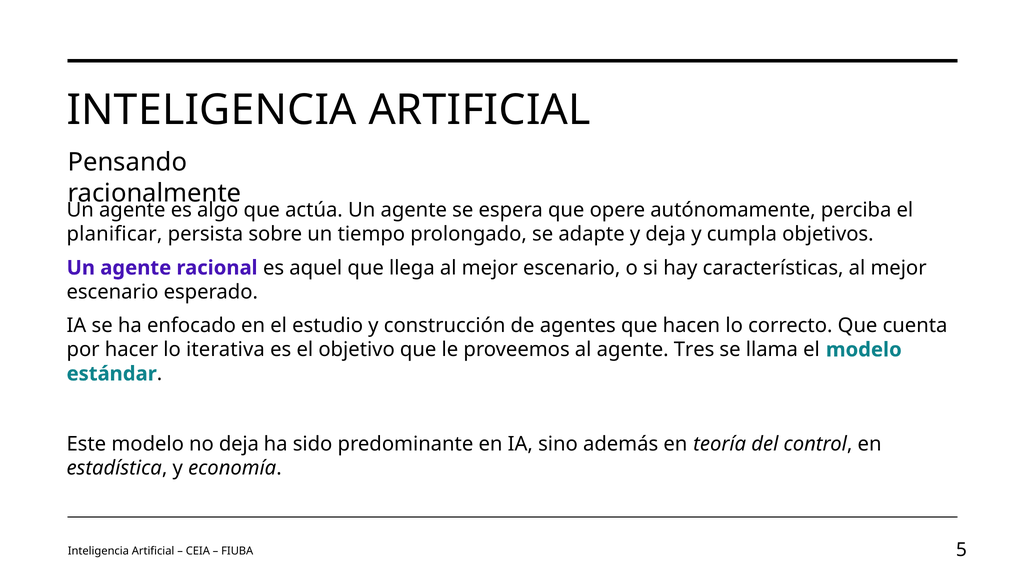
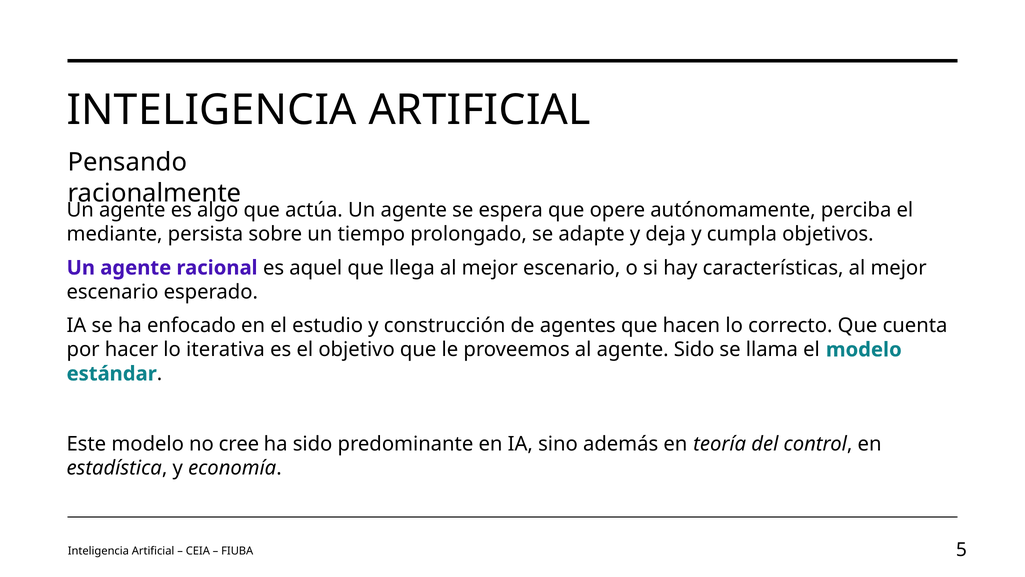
planificar: planificar -> mediante
agente Tres: Tres -> Sido
no deja: deja -> cree
